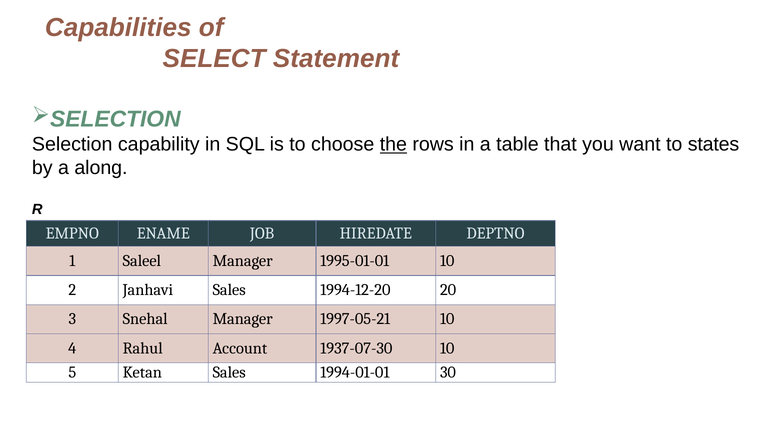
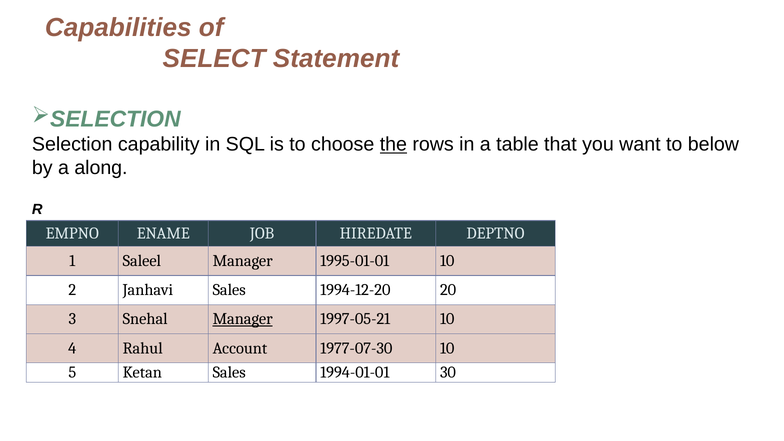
states: states -> below
Manager at (243, 319) underline: none -> present
1937-07-30: 1937-07-30 -> 1977-07-30
